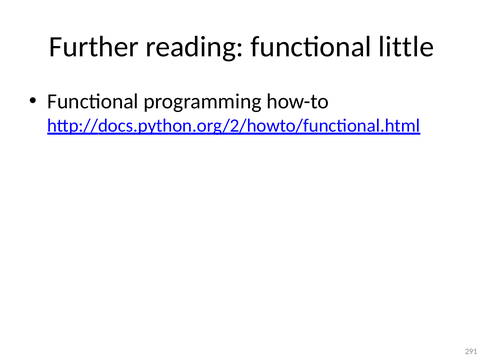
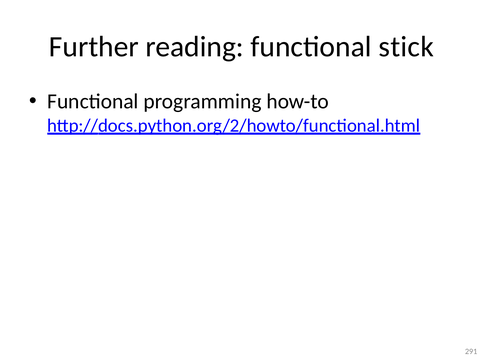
little: little -> stick
